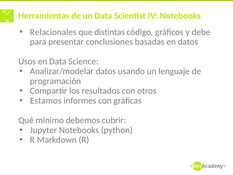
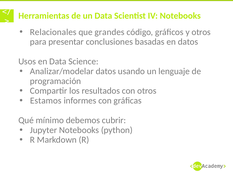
distintas: distintas -> grandes
y debe: debe -> otros
